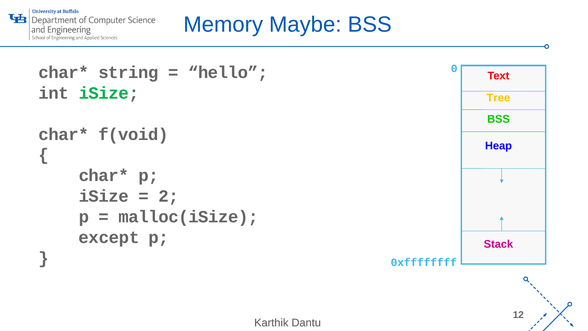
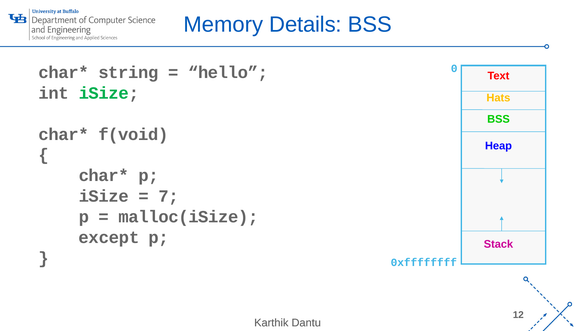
Maybe: Maybe -> Details
Tree: Tree -> Hats
2: 2 -> 7
